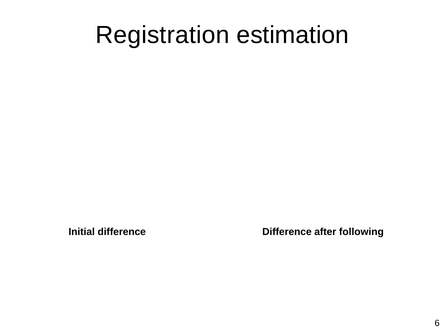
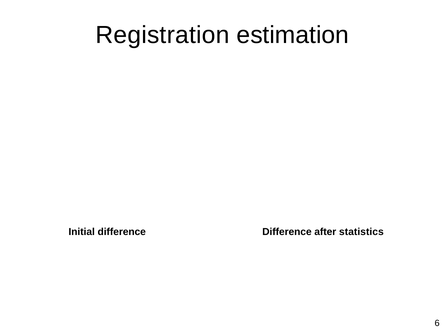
following: following -> statistics
